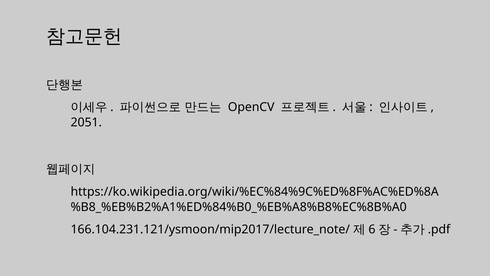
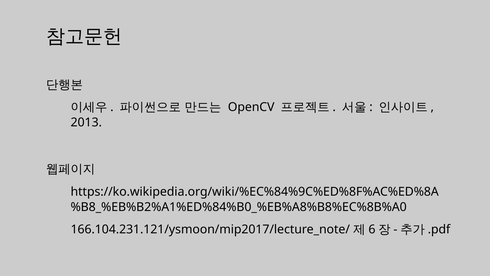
2051: 2051 -> 2013
